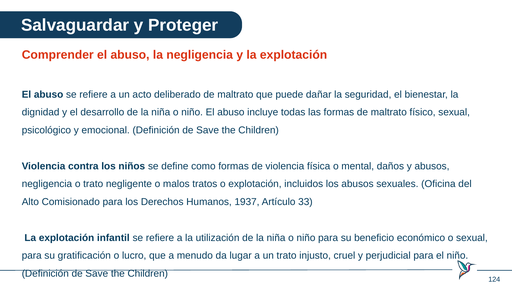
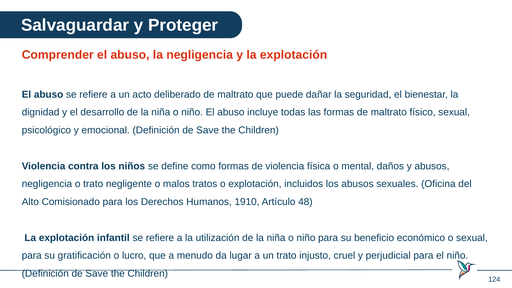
1937: 1937 -> 1910
33: 33 -> 48
